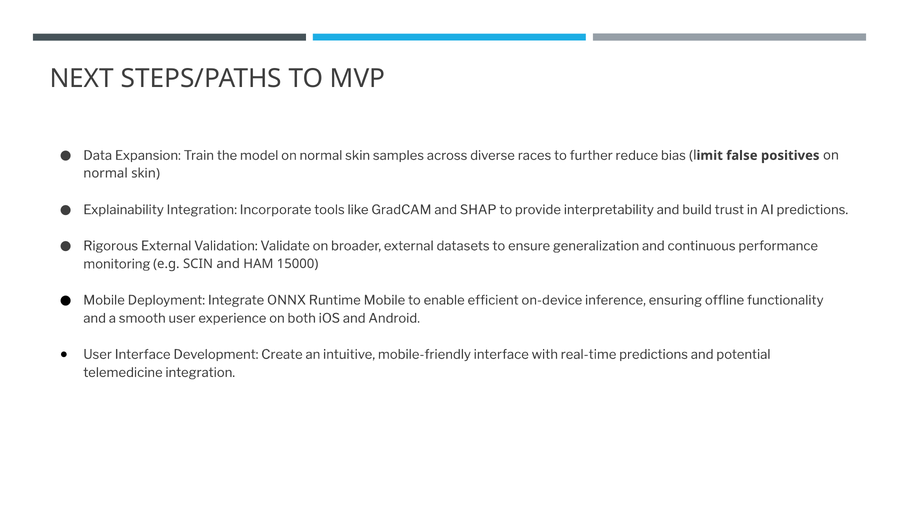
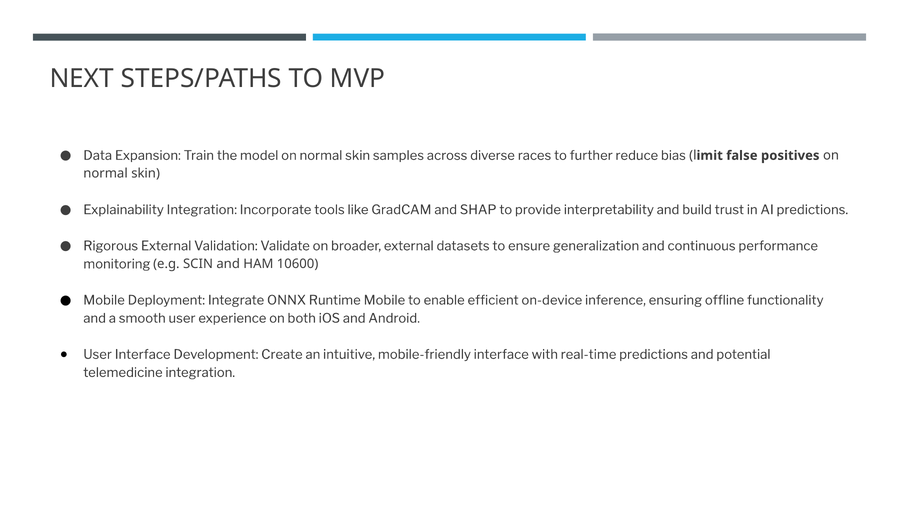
15000: 15000 -> 10600
